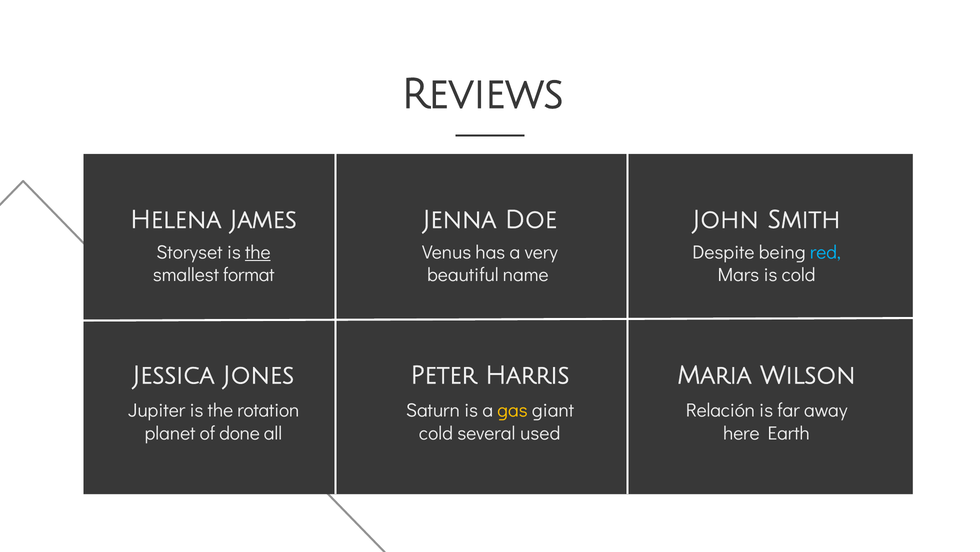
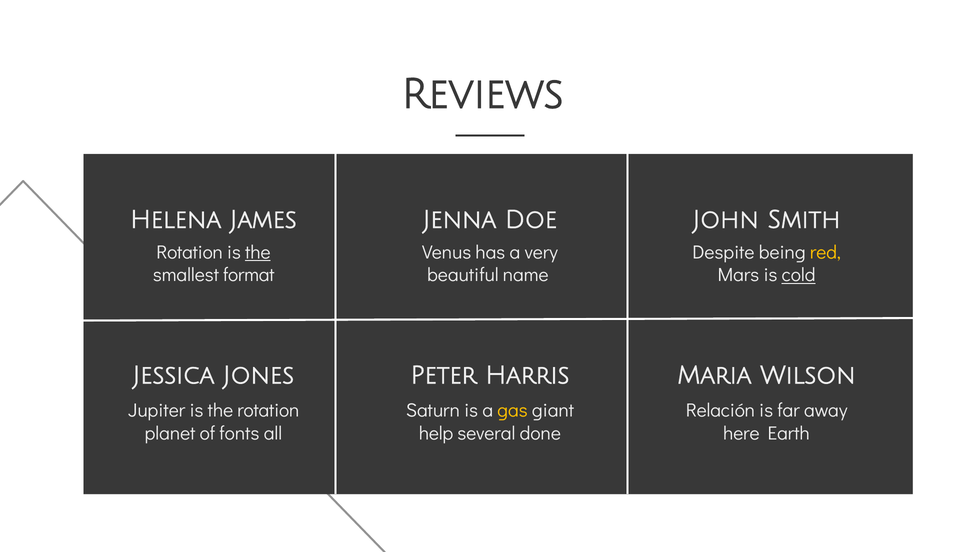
Storyset at (189, 252): Storyset -> Rotation
red colour: light blue -> yellow
cold at (799, 275) underline: none -> present
done: done -> fonts
cold at (436, 433): cold -> help
used: used -> done
